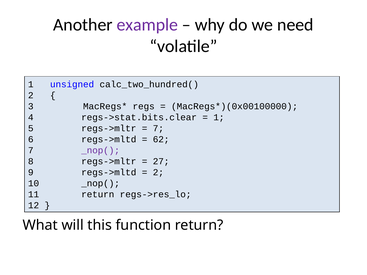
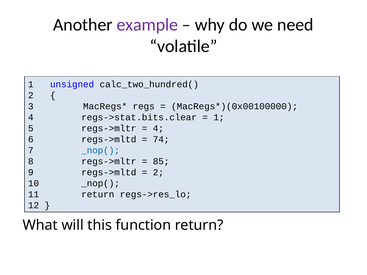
7 at (158, 128): 7 -> 4
62: 62 -> 74
_nop( at (101, 150) colour: purple -> blue
27: 27 -> 85
